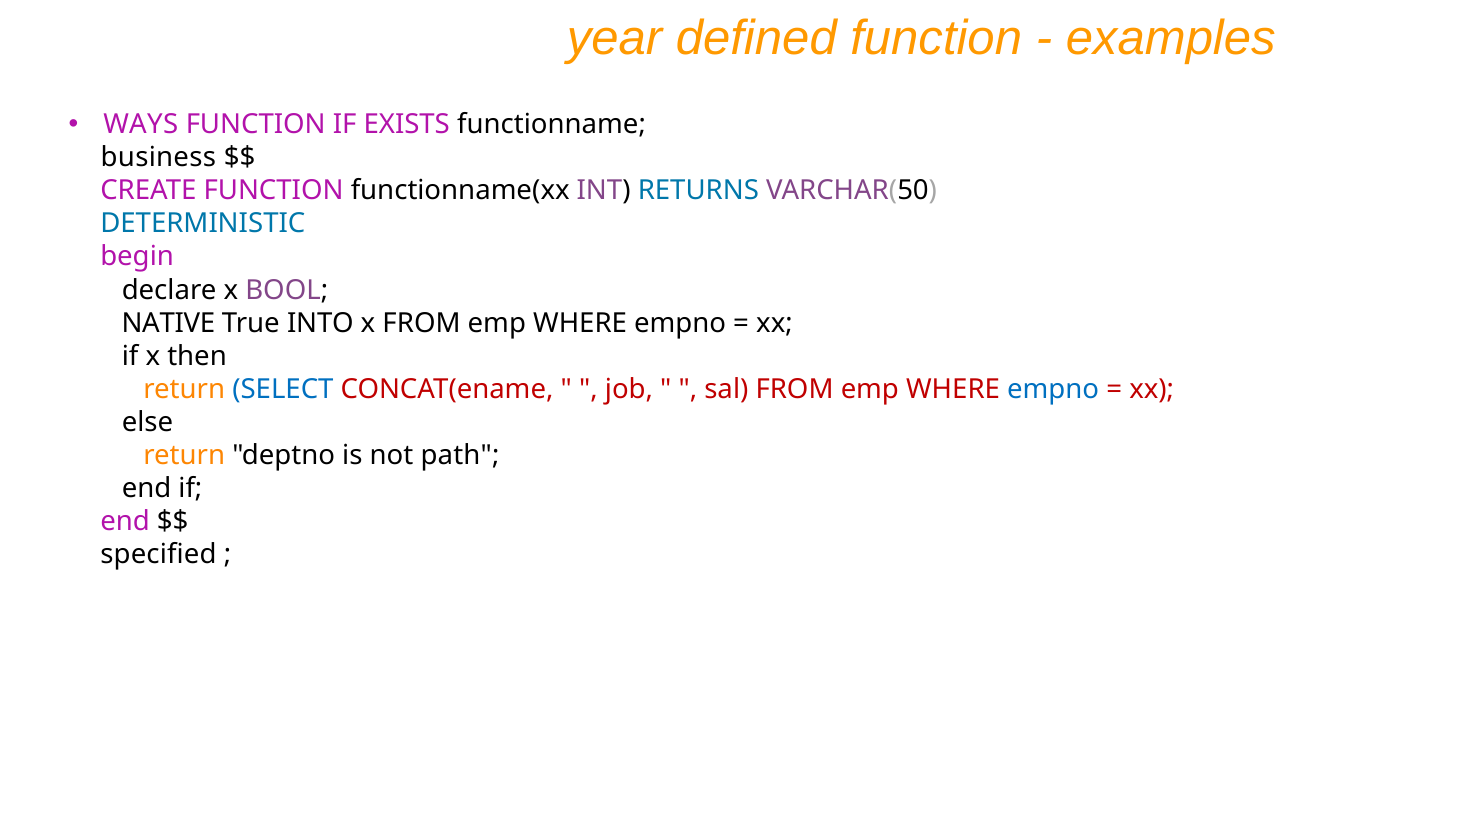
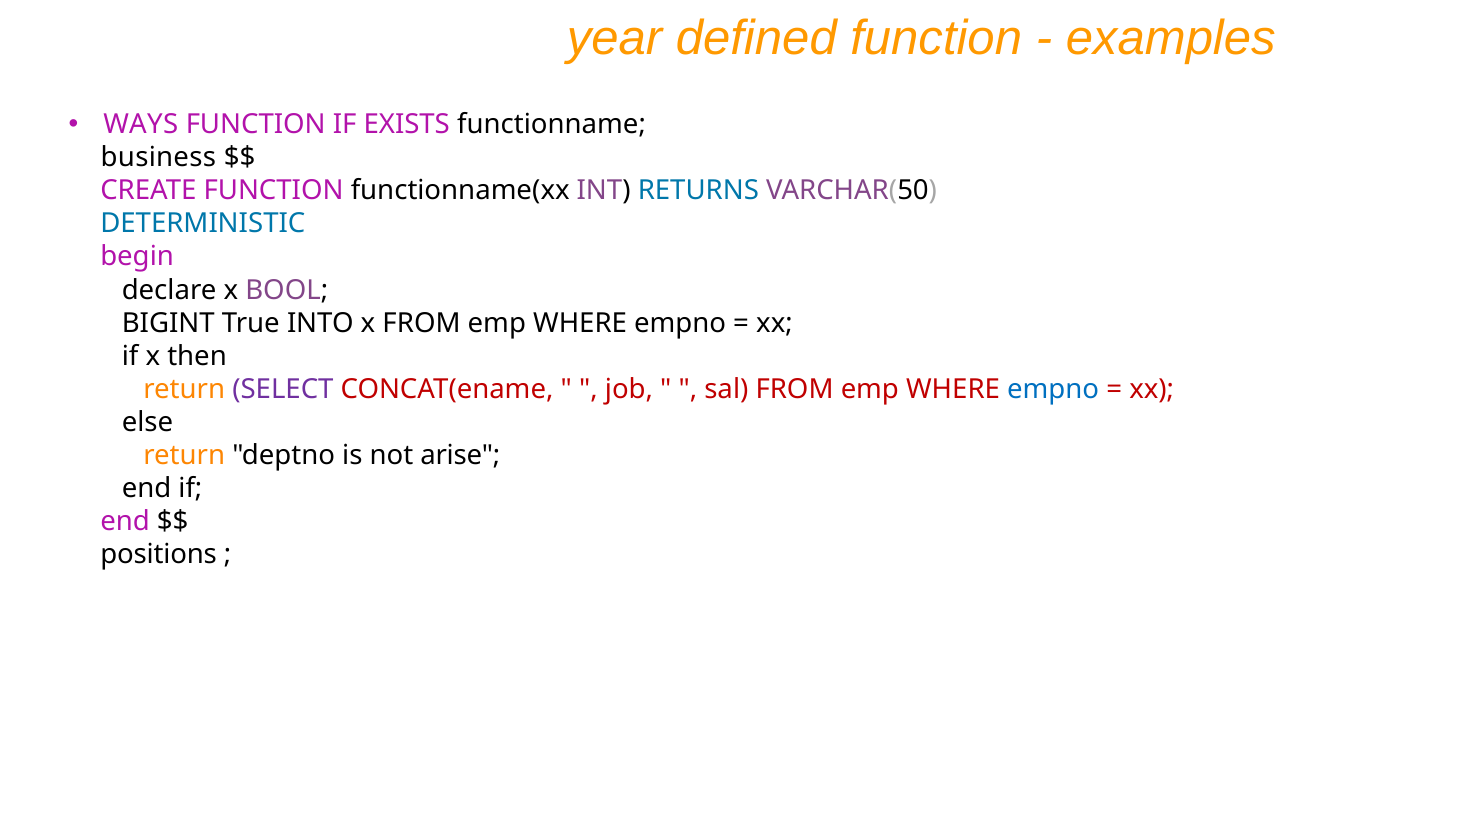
NATIVE: NATIVE -> BIGINT
SELECT colour: blue -> purple
path: path -> arise
specified: specified -> positions
